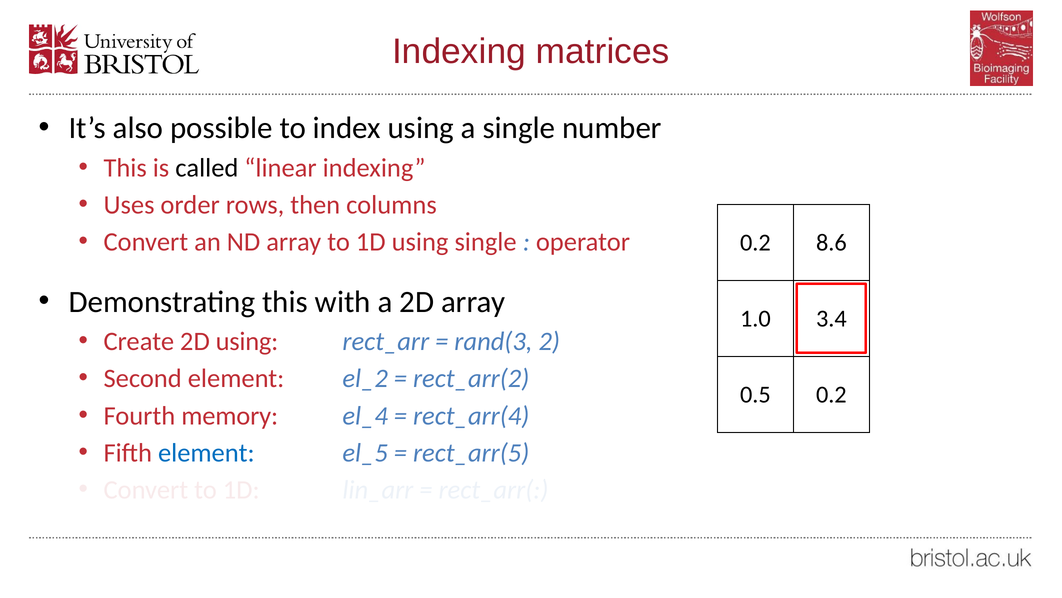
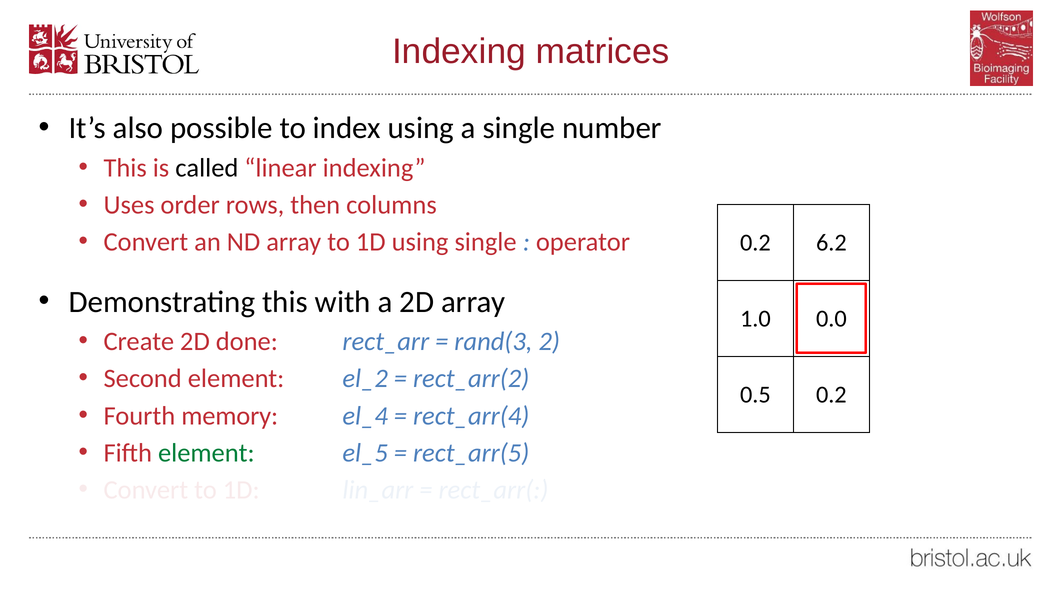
8.6: 8.6 -> 6.2
3.4: 3.4 -> 0.0
2D using: using -> done
element at (206, 453) colour: blue -> green
